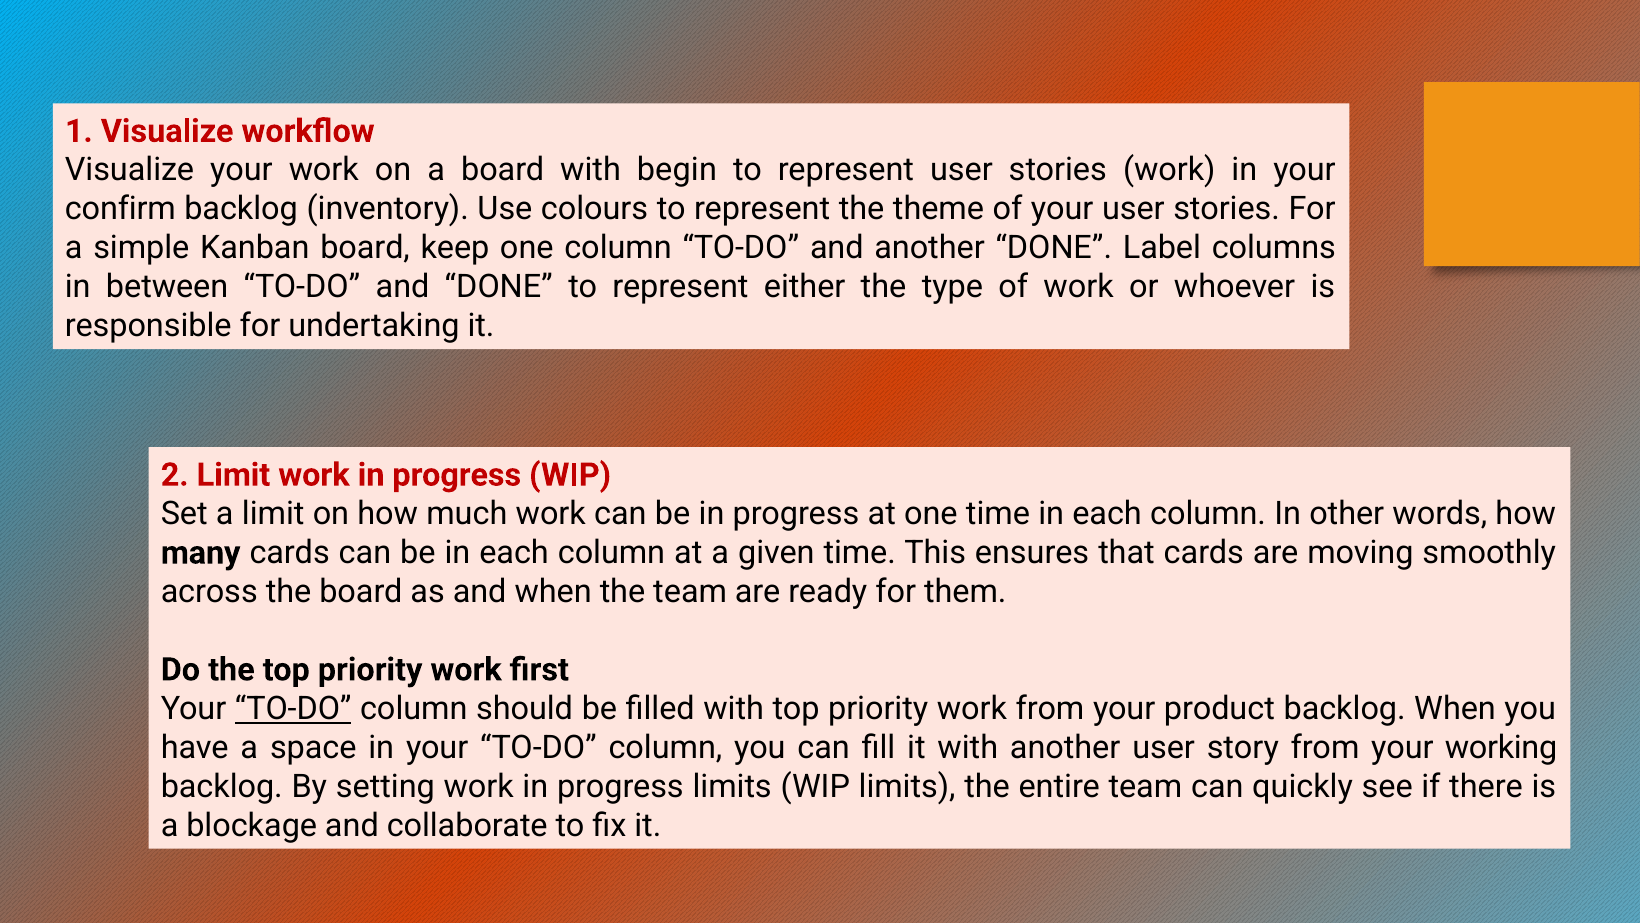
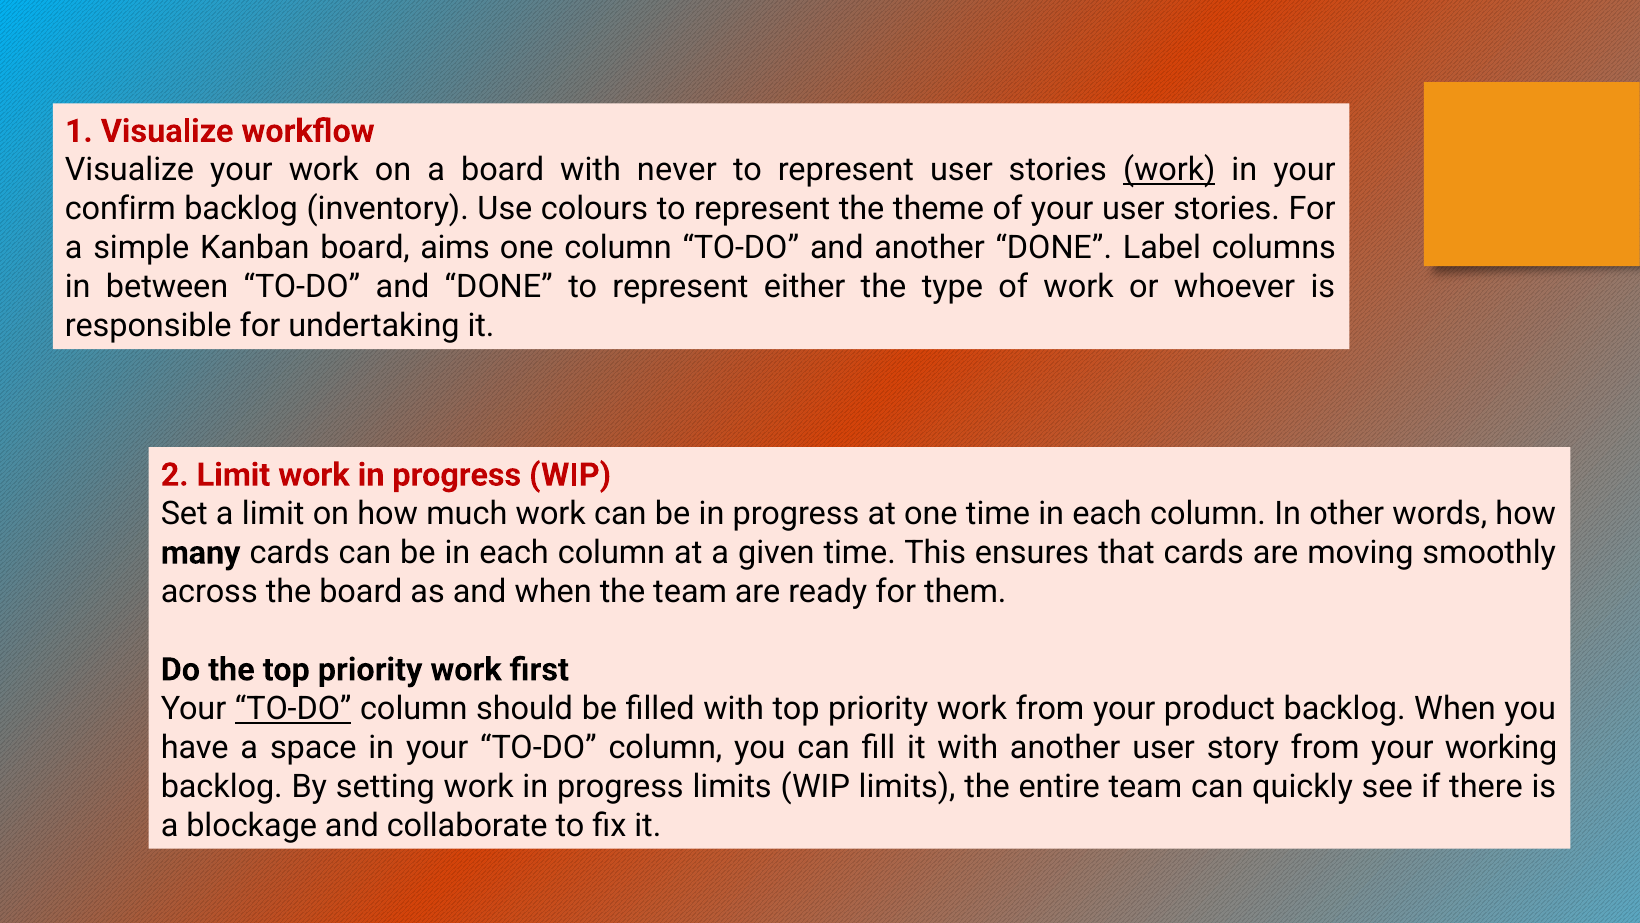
begin: begin -> never
work at (1169, 170) underline: none -> present
keep: keep -> aims
